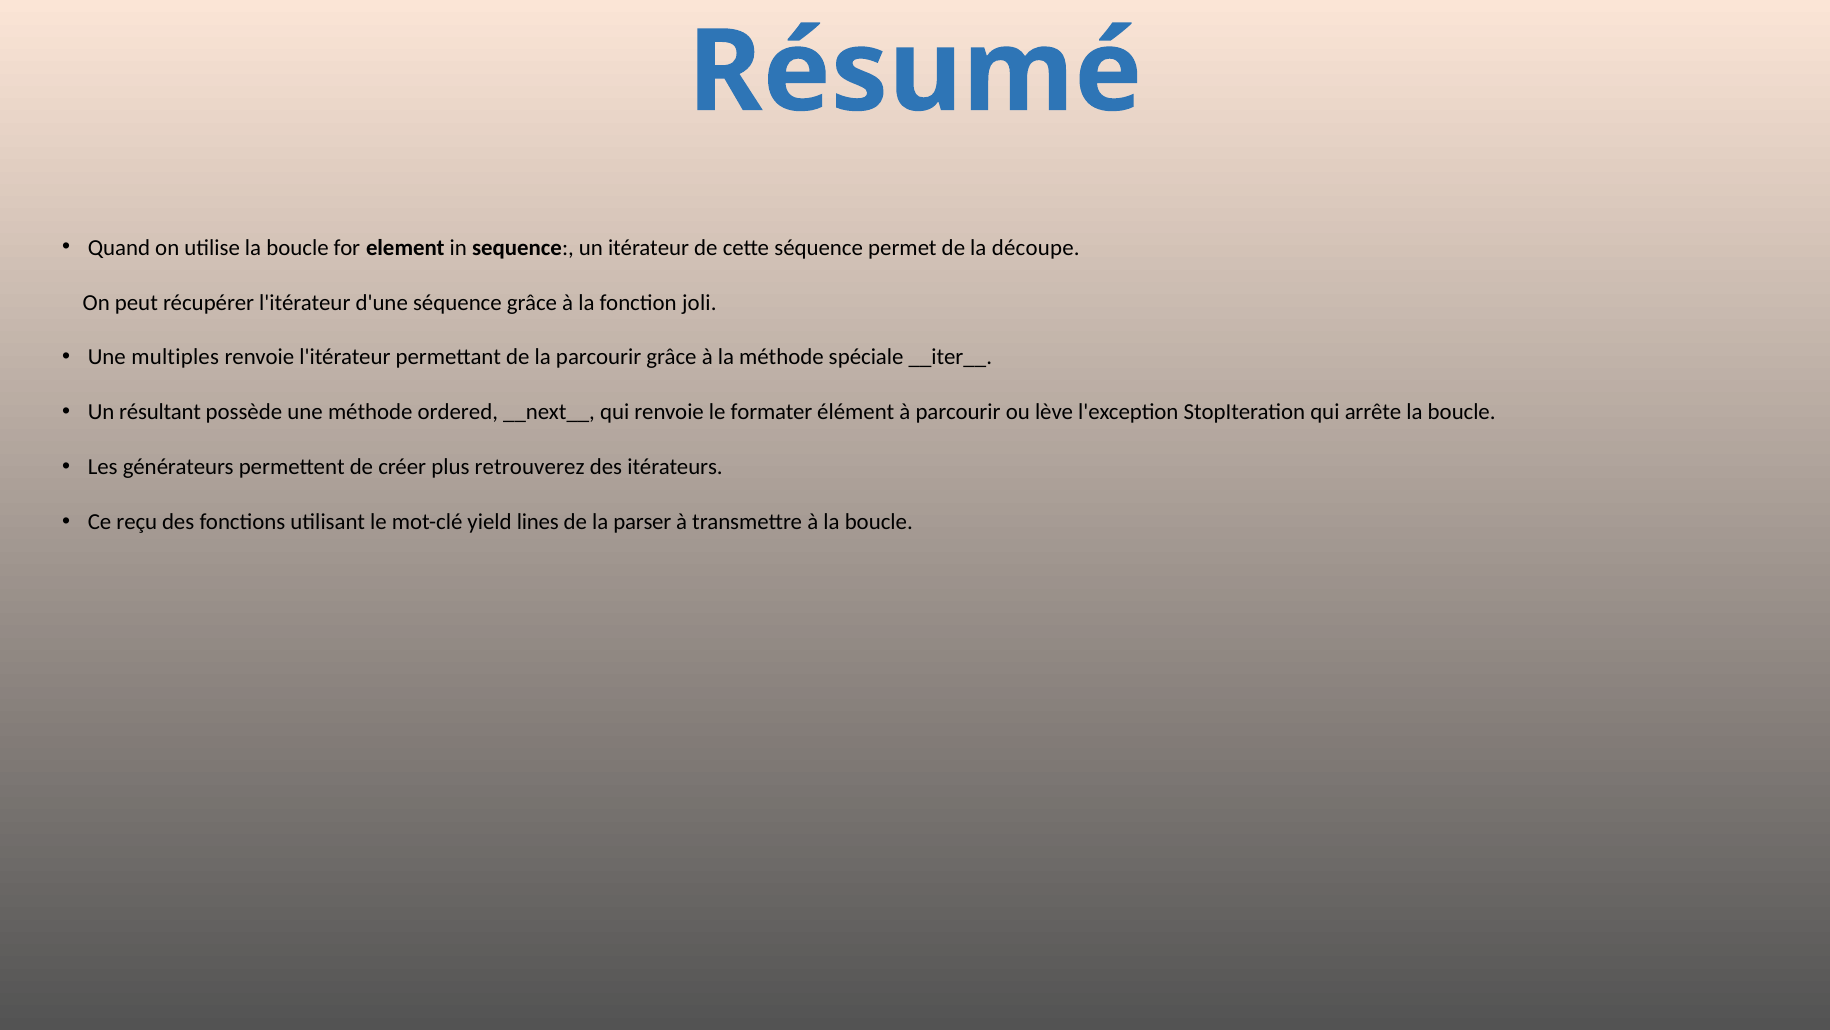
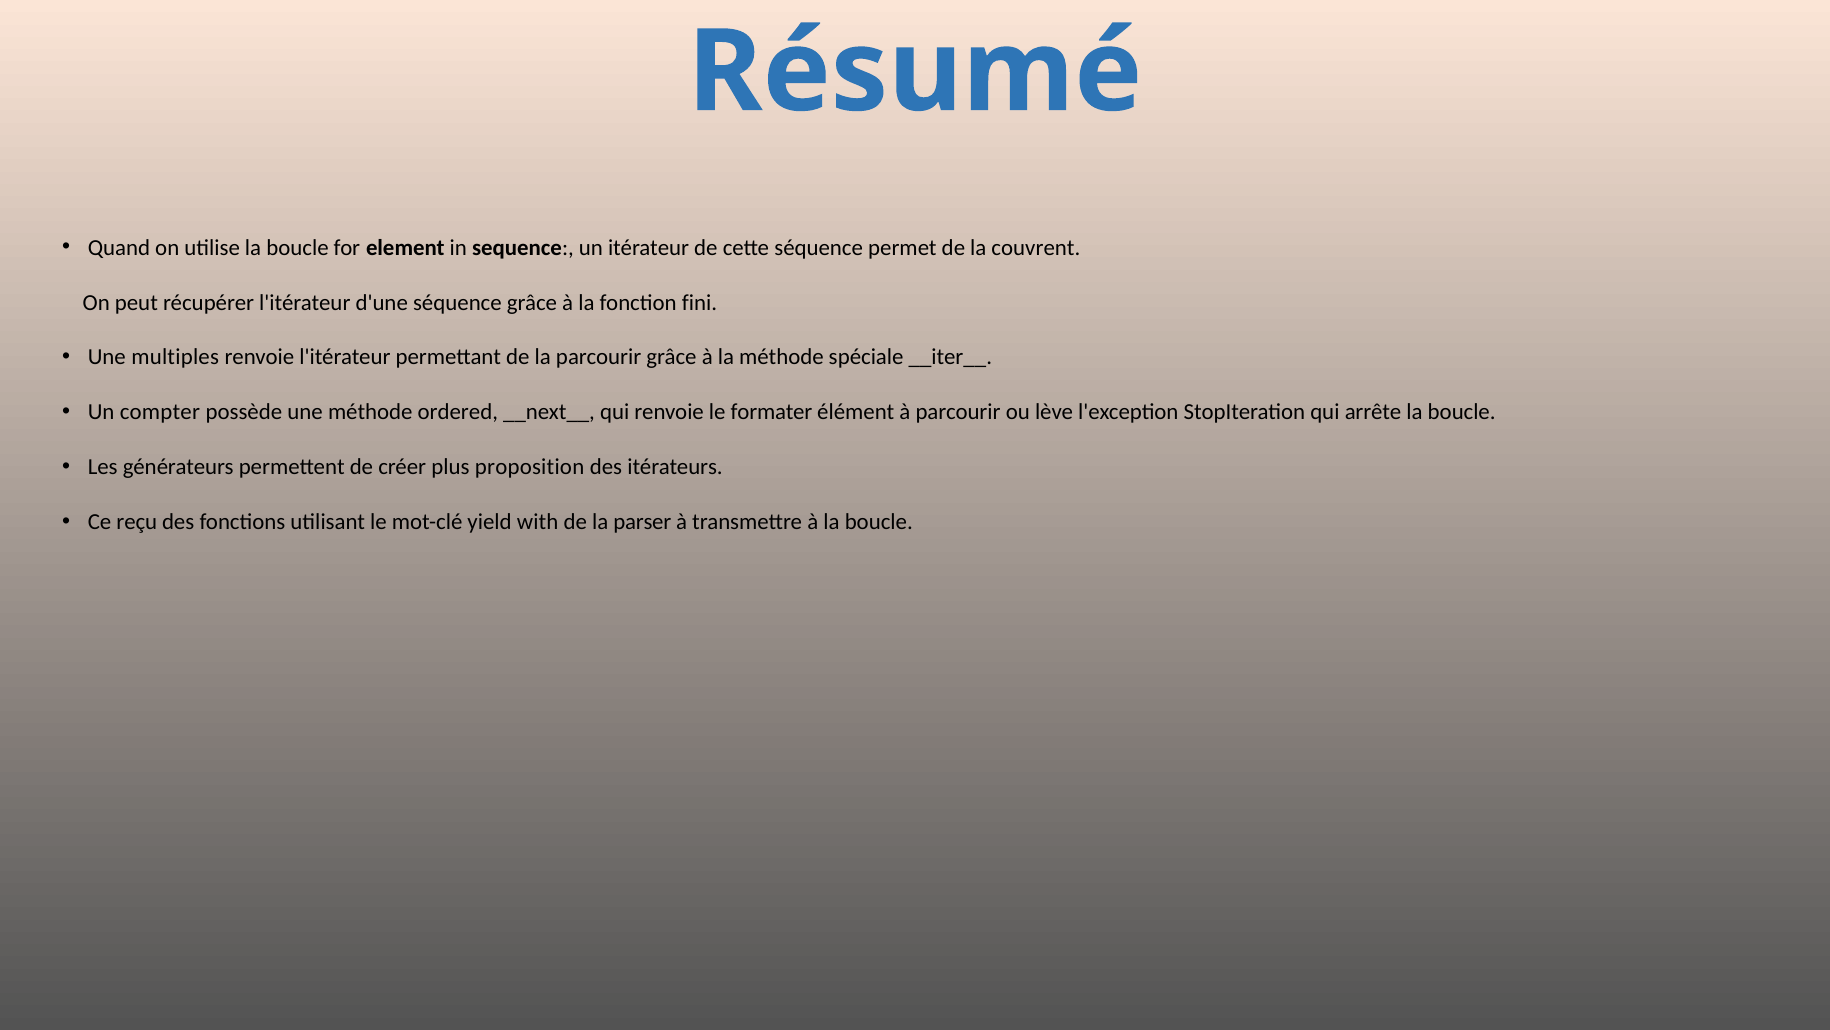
découpe: découpe -> couvrent
joli: joli -> fini
résultant: résultant -> compter
retrouverez: retrouverez -> proposition
lines: lines -> with
